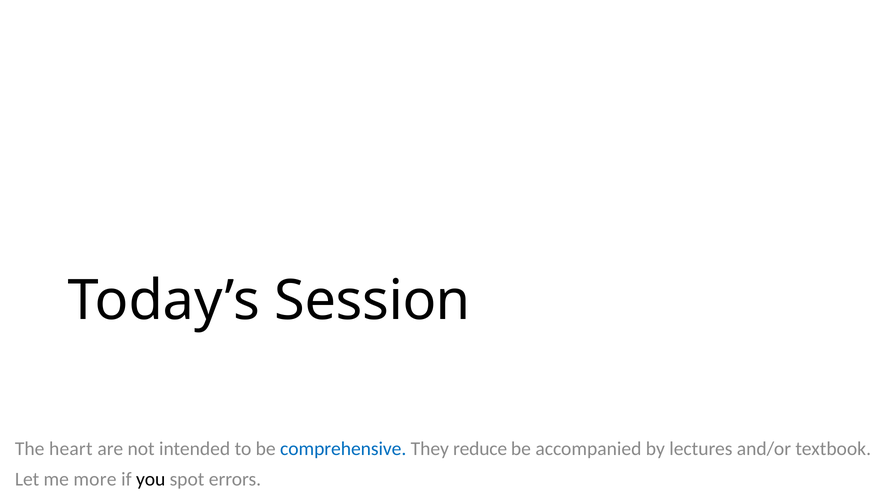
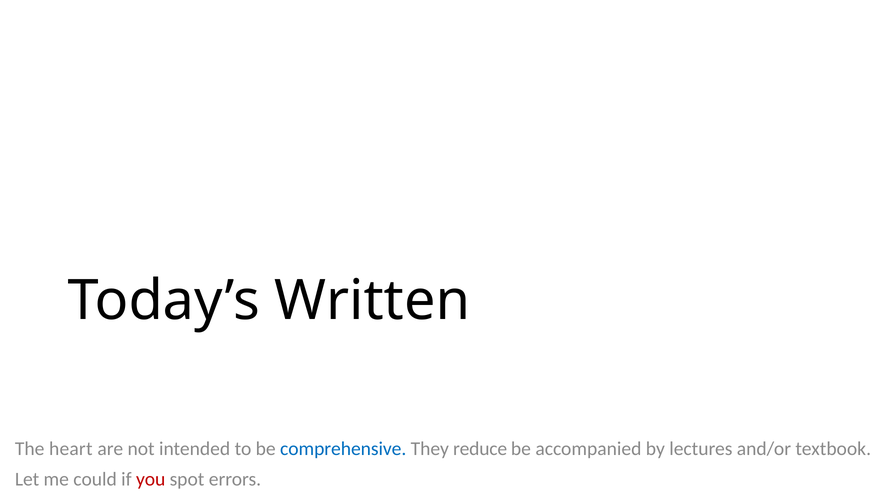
Session: Session -> Written
more: more -> could
you colour: black -> red
